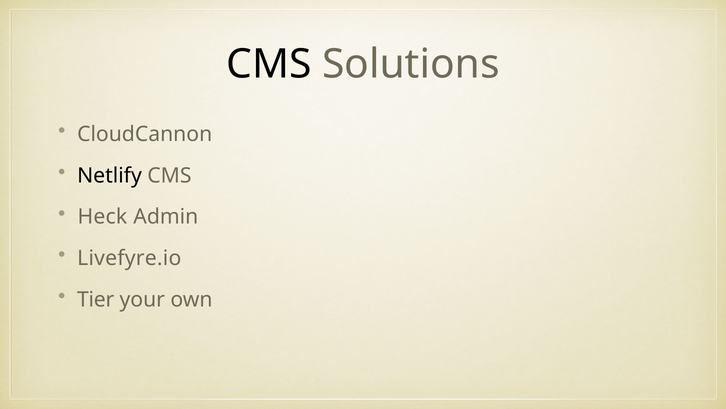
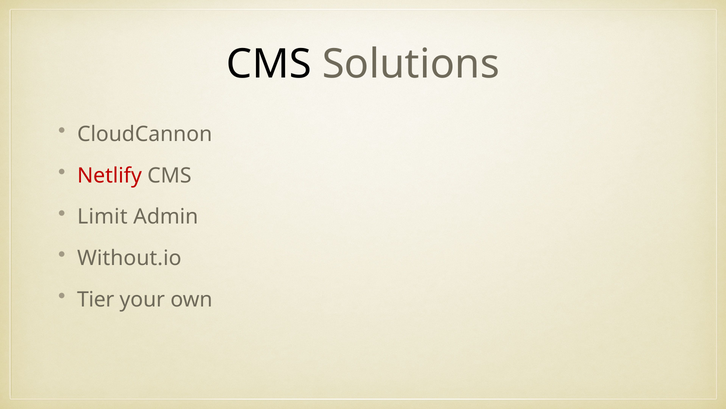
Netlify colour: black -> red
Heck: Heck -> Limit
Livefyre.io: Livefyre.io -> Without.io
